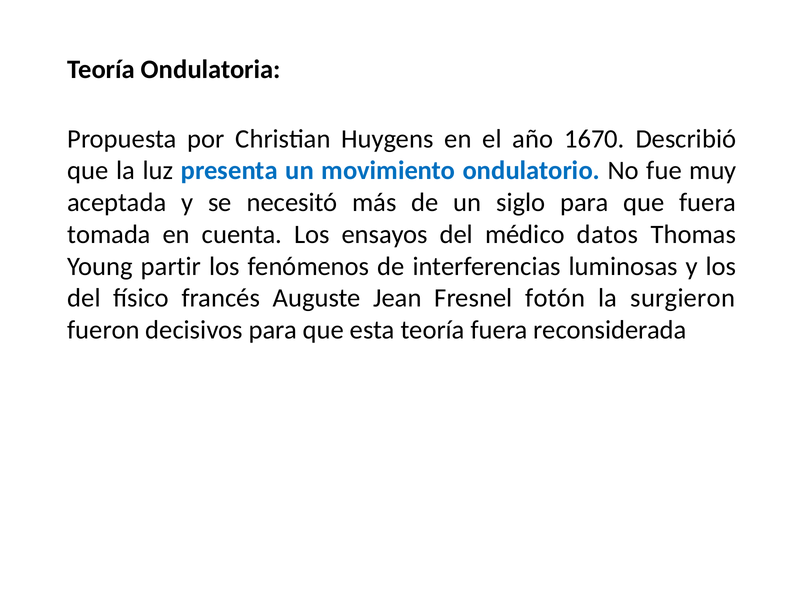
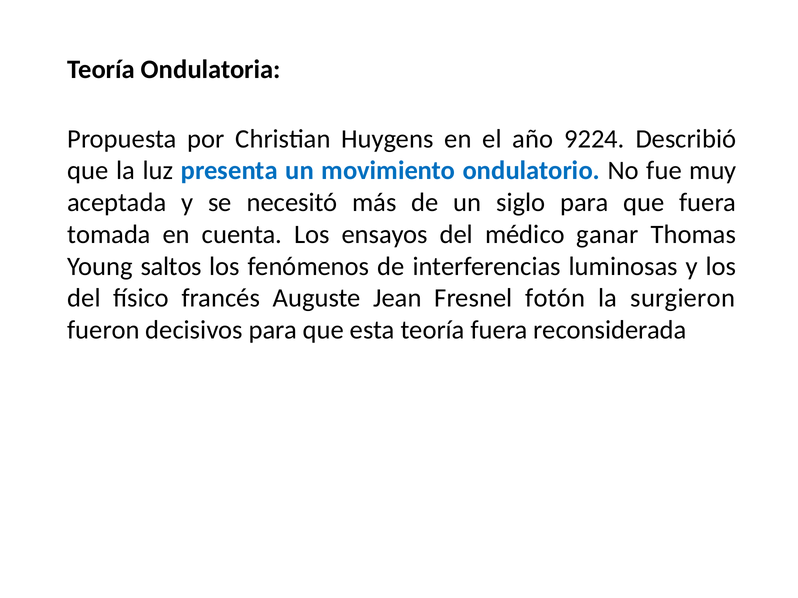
1670: 1670 -> 9224
datos: datos -> ganar
partir: partir -> saltos
